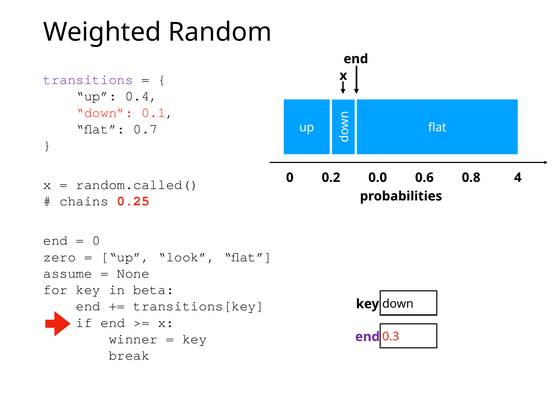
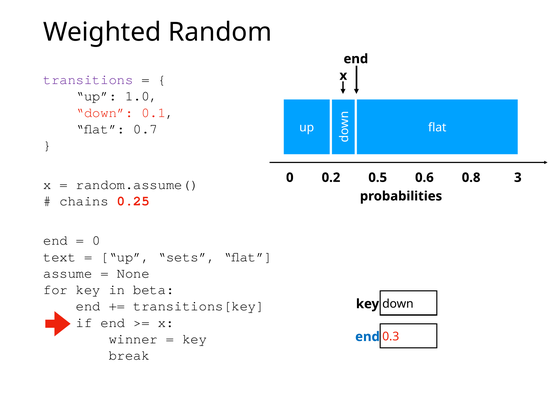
0.4: 0.4 -> 1.0
0.0: 0.0 -> 0.5
4: 4 -> 3
random.called(: random.called( -> random.assume(
zero: zero -> text
look: look -> sets
end at (367, 337) colour: purple -> blue
